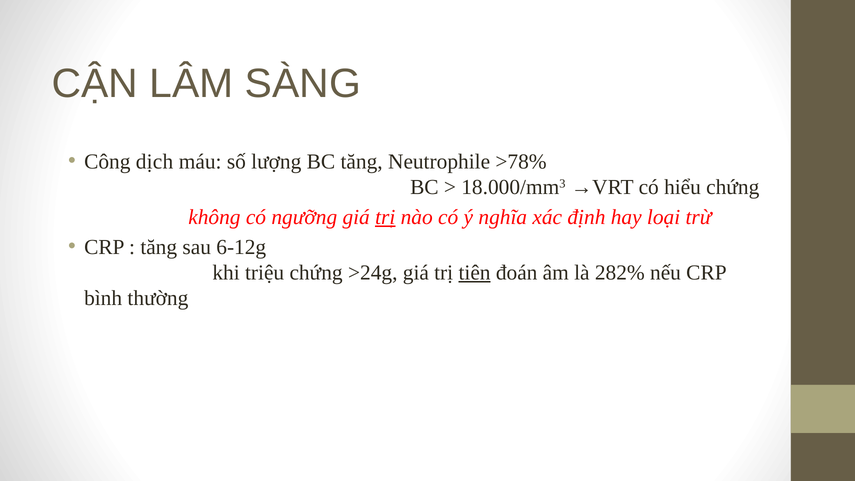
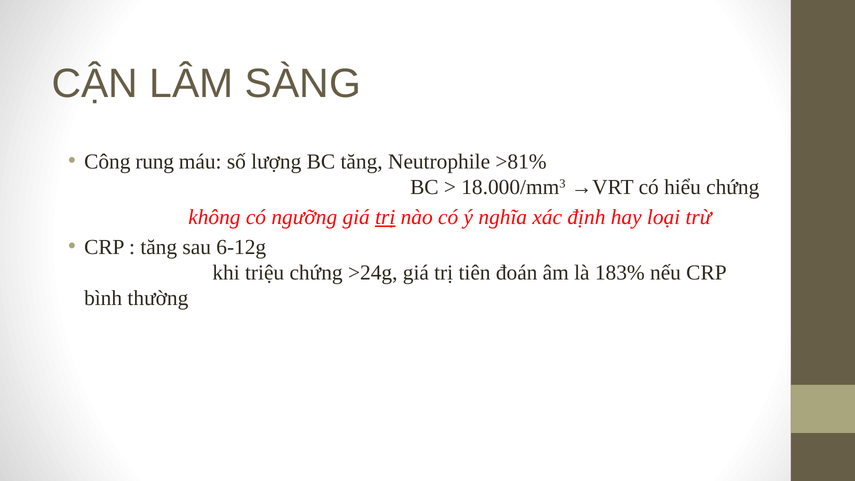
dịch: dịch -> rung
>78%: >78% -> >81%
tiên underline: present -> none
282%: 282% -> 183%
